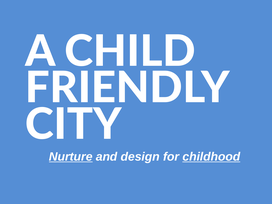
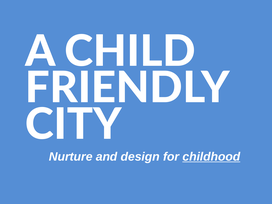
Nurture underline: present -> none
